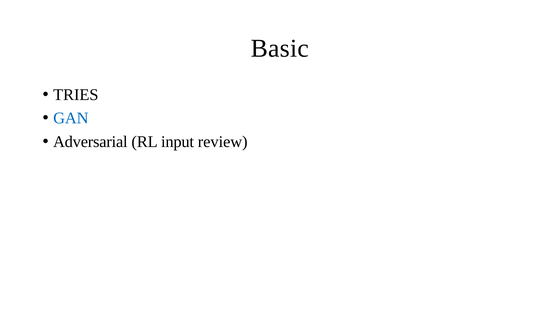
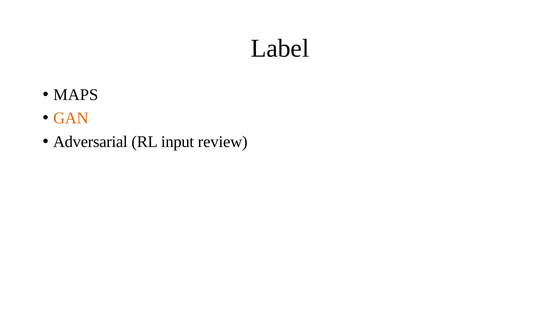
Basic: Basic -> Label
TRIES: TRIES -> MAPS
GAN colour: blue -> orange
